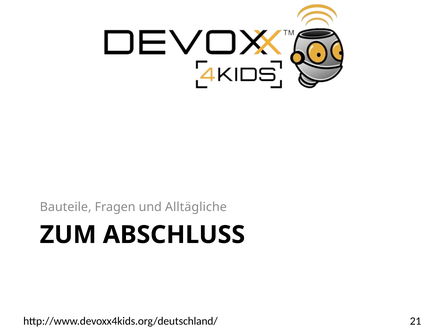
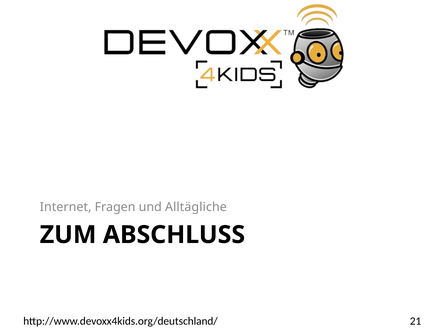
Bauteile: Bauteile -> Internet
